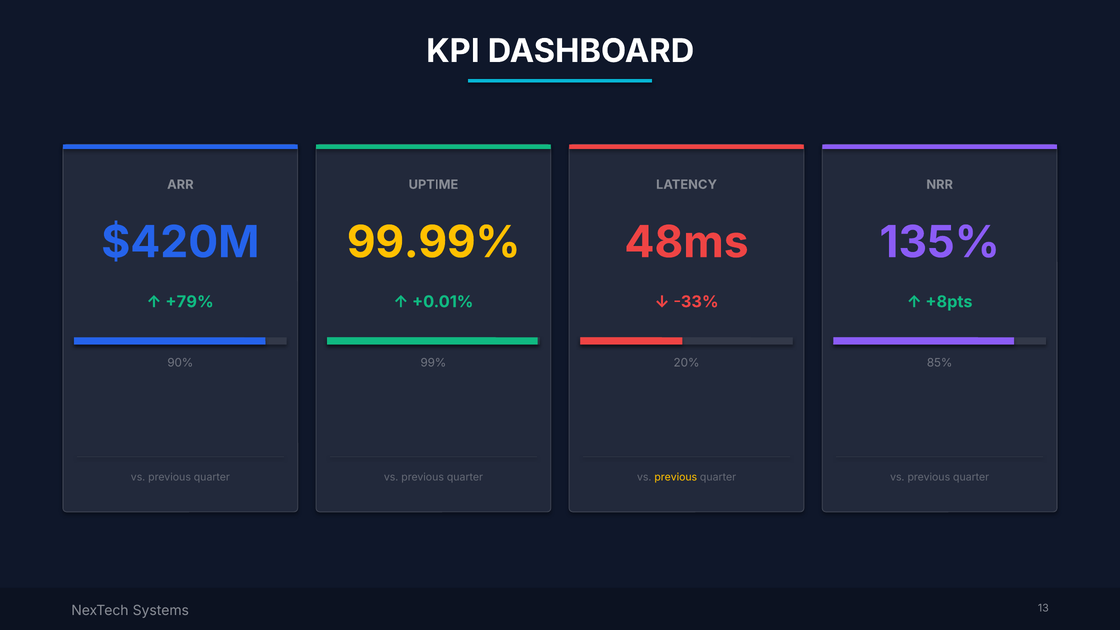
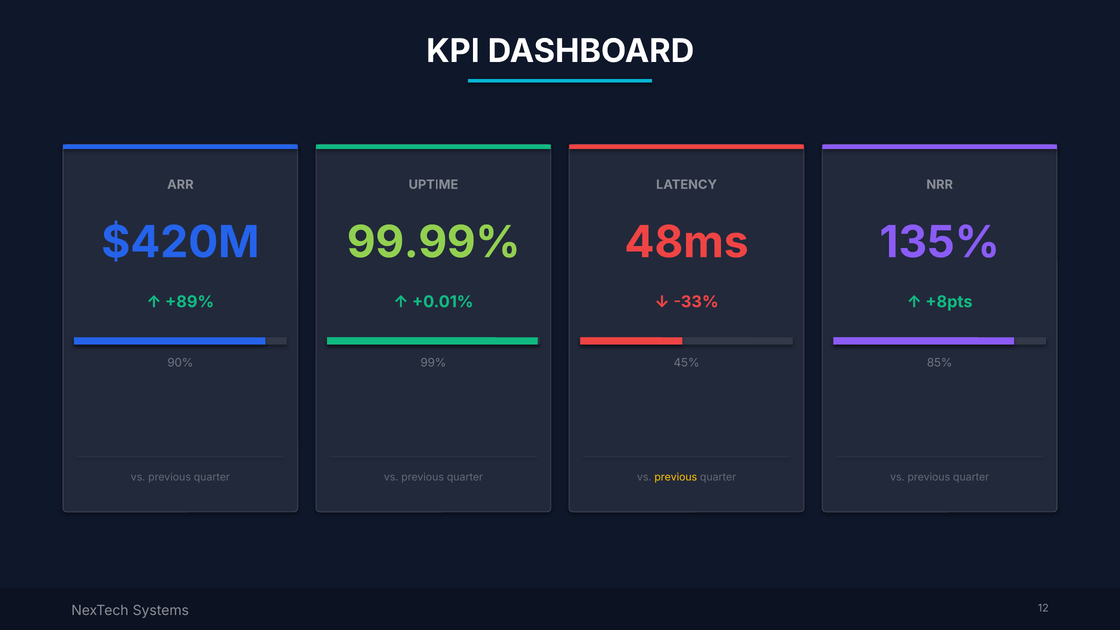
99.99% colour: yellow -> light green
+79%: +79% -> +89%
20%: 20% -> 45%
13: 13 -> 12
